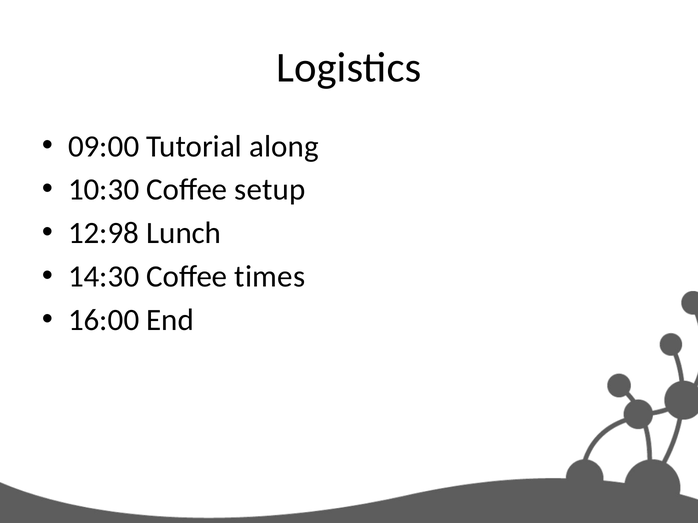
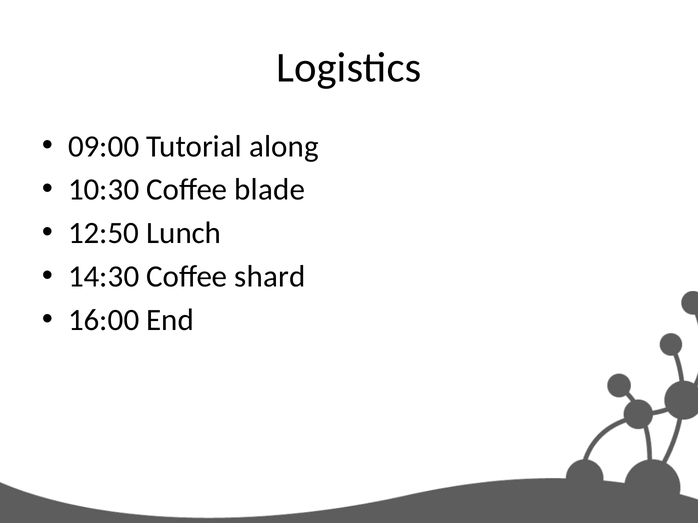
setup: setup -> blade
12:98: 12:98 -> 12:50
times: times -> shard
